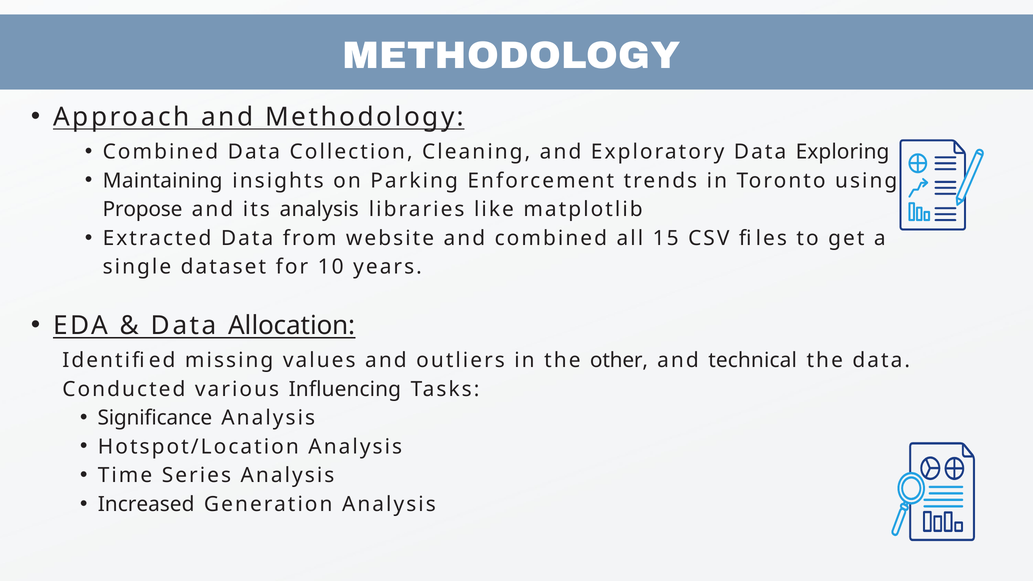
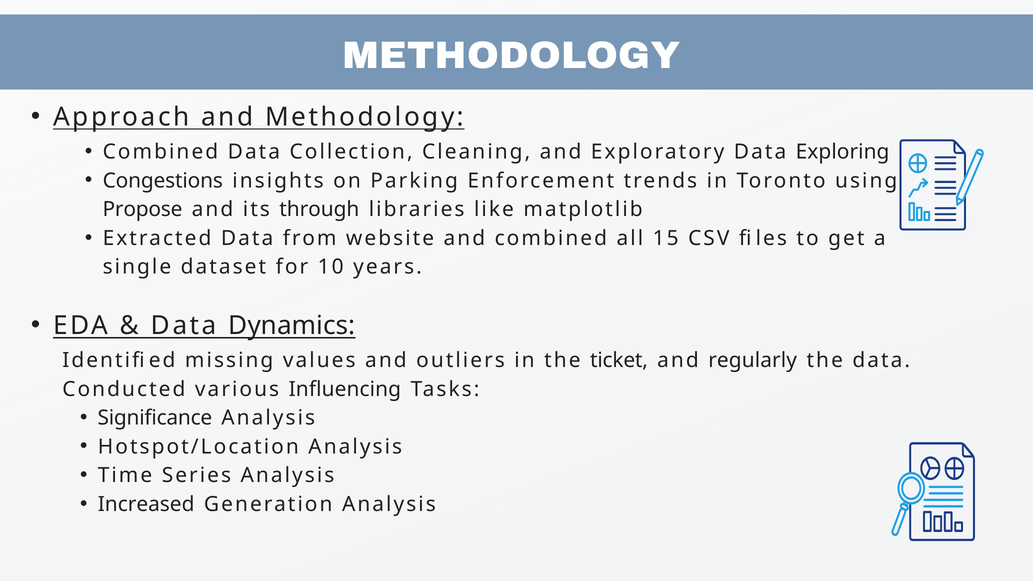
Maintaining: Maintaining -> Congestions
its analysis: analysis -> through
Allocation: Allocation -> Dynamics
other: other -> ticket
technical: technical -> regularly
